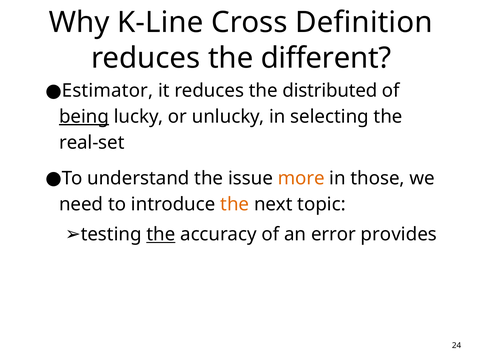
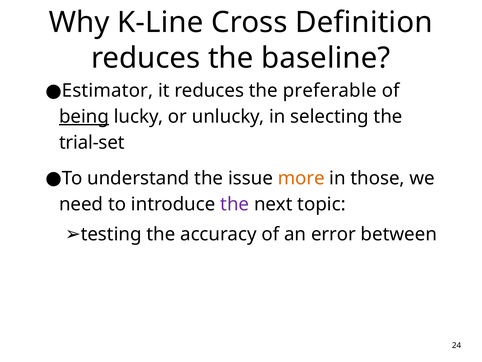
different: different -> baseline
distributed: distributed -> preferable
real-set: real-set -> trial-set
the at (235, 204) colour: orange -> purple
the at (161, 234) underline: present -> none
provides: provides -> between
